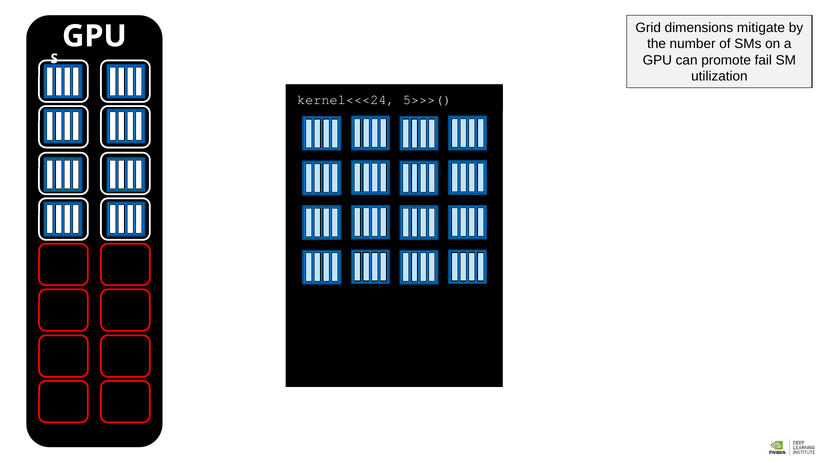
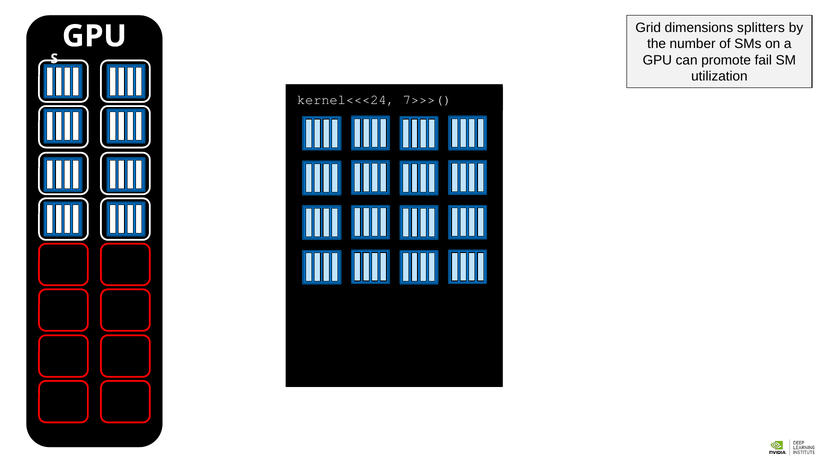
mitigate: mitigate -> splitters
5>>>(: 5>>>( -> 7>>>(
